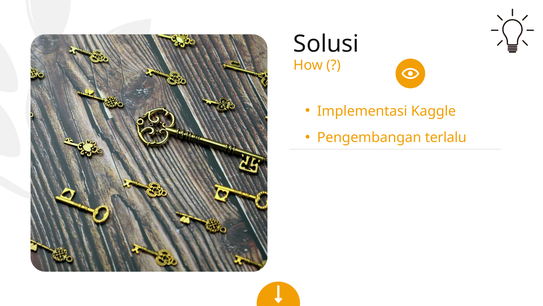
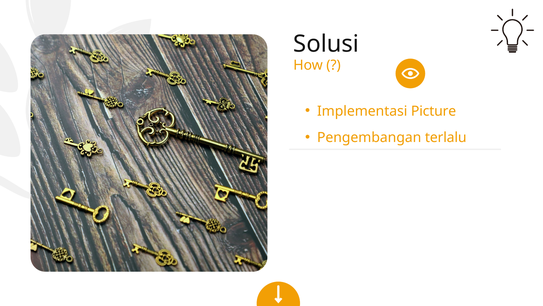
Kaggle: Kaggle -> Picture
